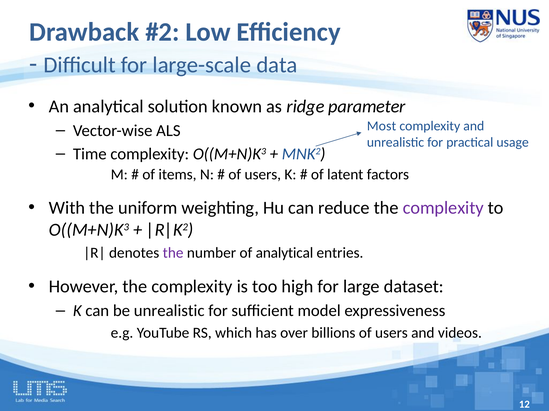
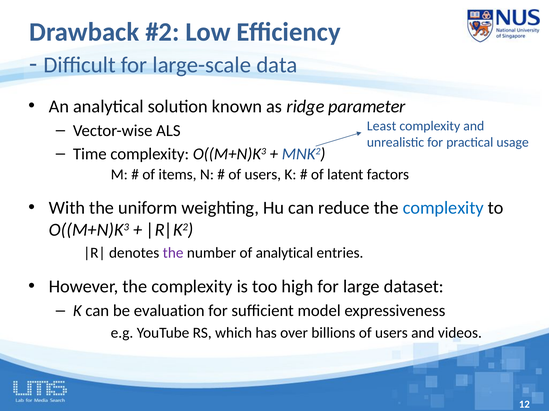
Most: Most -> Least
complexity at (443, 208) colour: purple -> blue
be unrealistic: unrealistic -> evaluation
